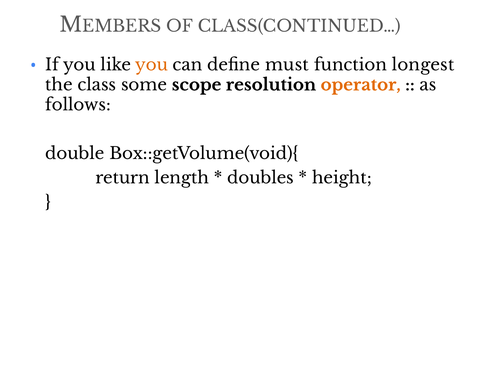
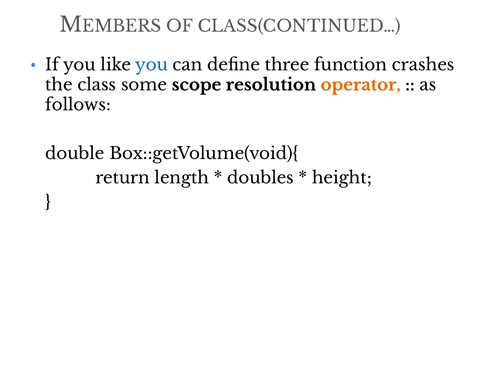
you at (152, 65) colour: orange -> blue
must: must -> three
longest: longest -> crashes
